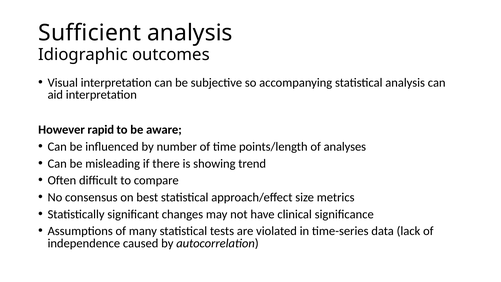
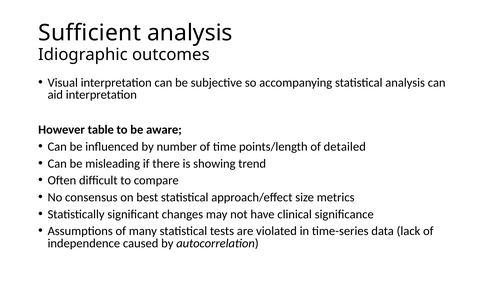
rapid: rapid -> table
analyses: analyses -> detailed
